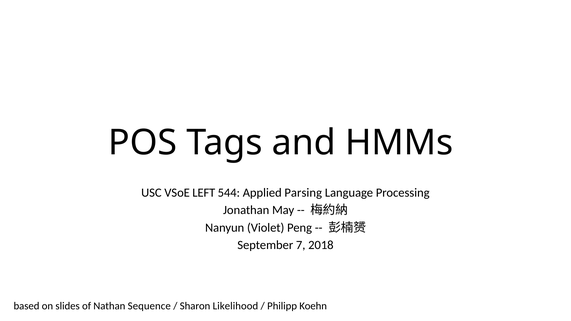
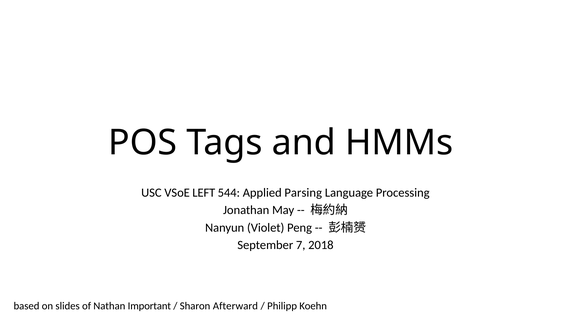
Sequence: Sequence -> Important
Likelihood: Likelihood -> Afterward
